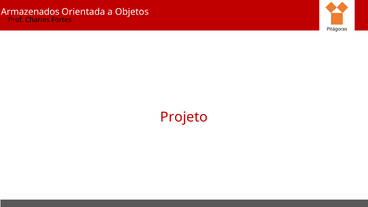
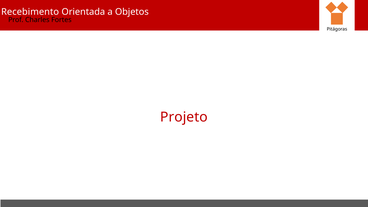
Armazenados: Armazenados -> Recebimento
